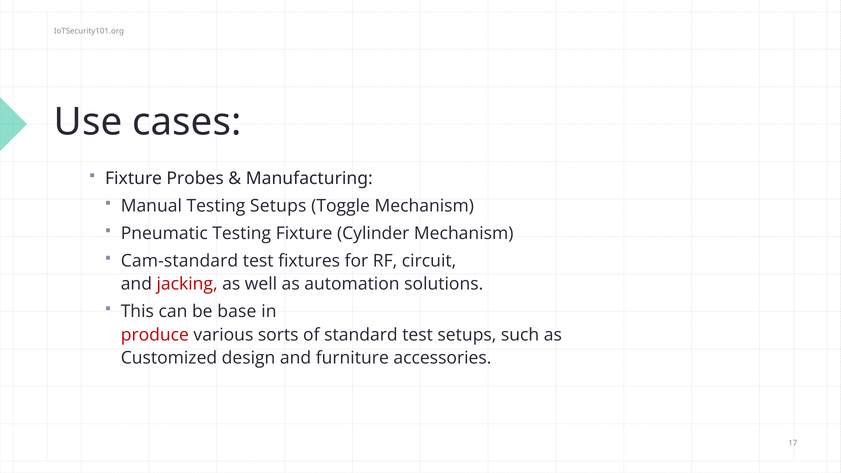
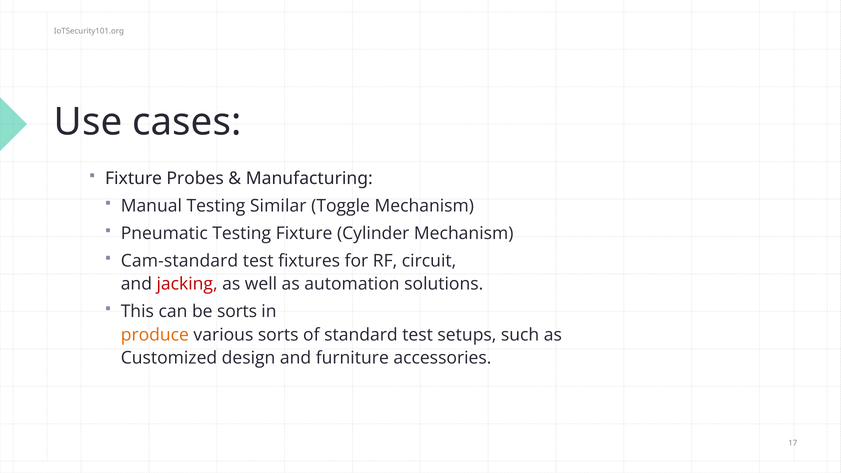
Testing Setups: Setups -> Similar
be base: base -> sorts
produce colour: red -> orange
